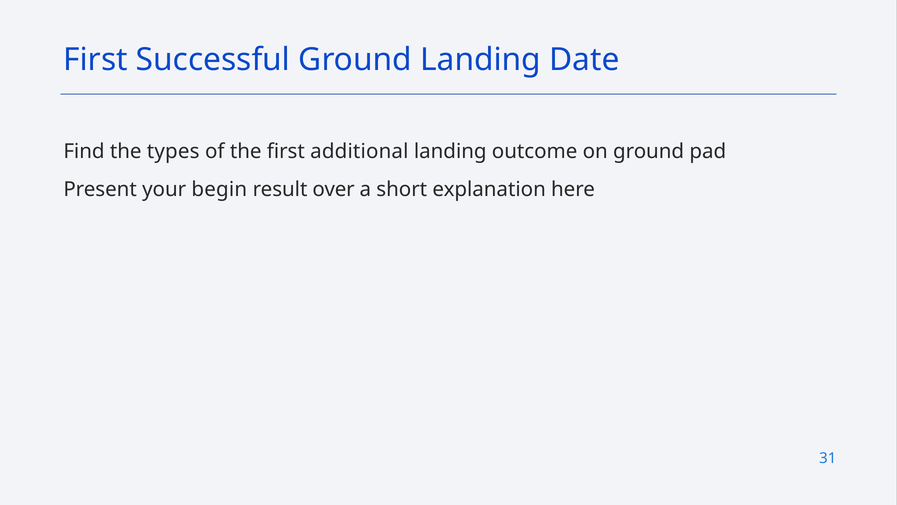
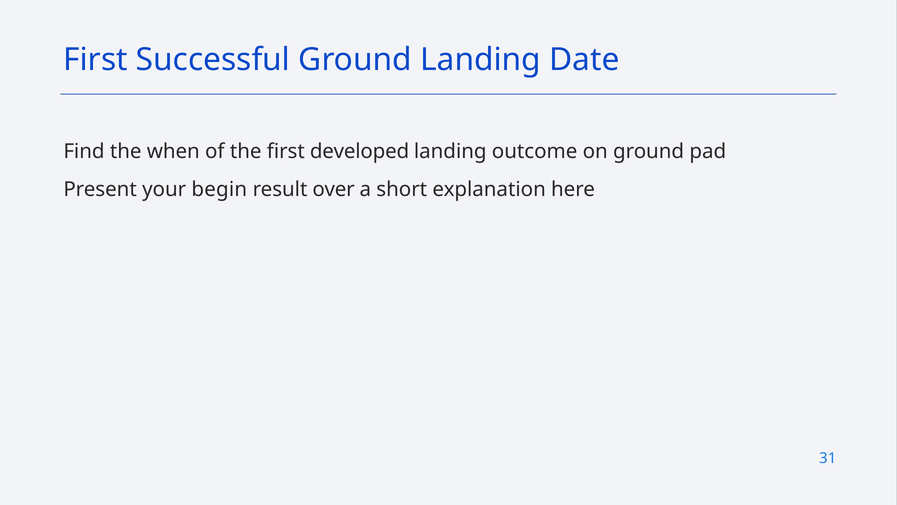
types: types -> when
additional: additional -> developed
